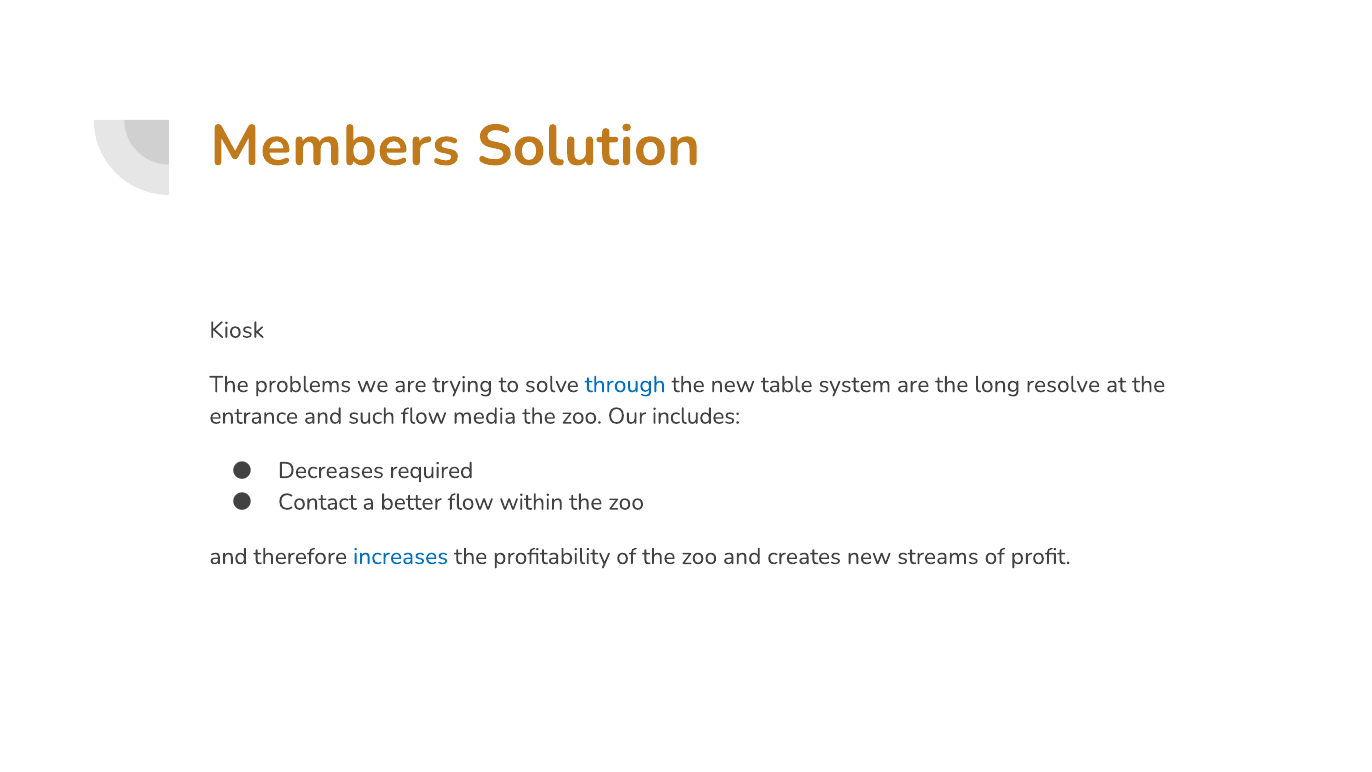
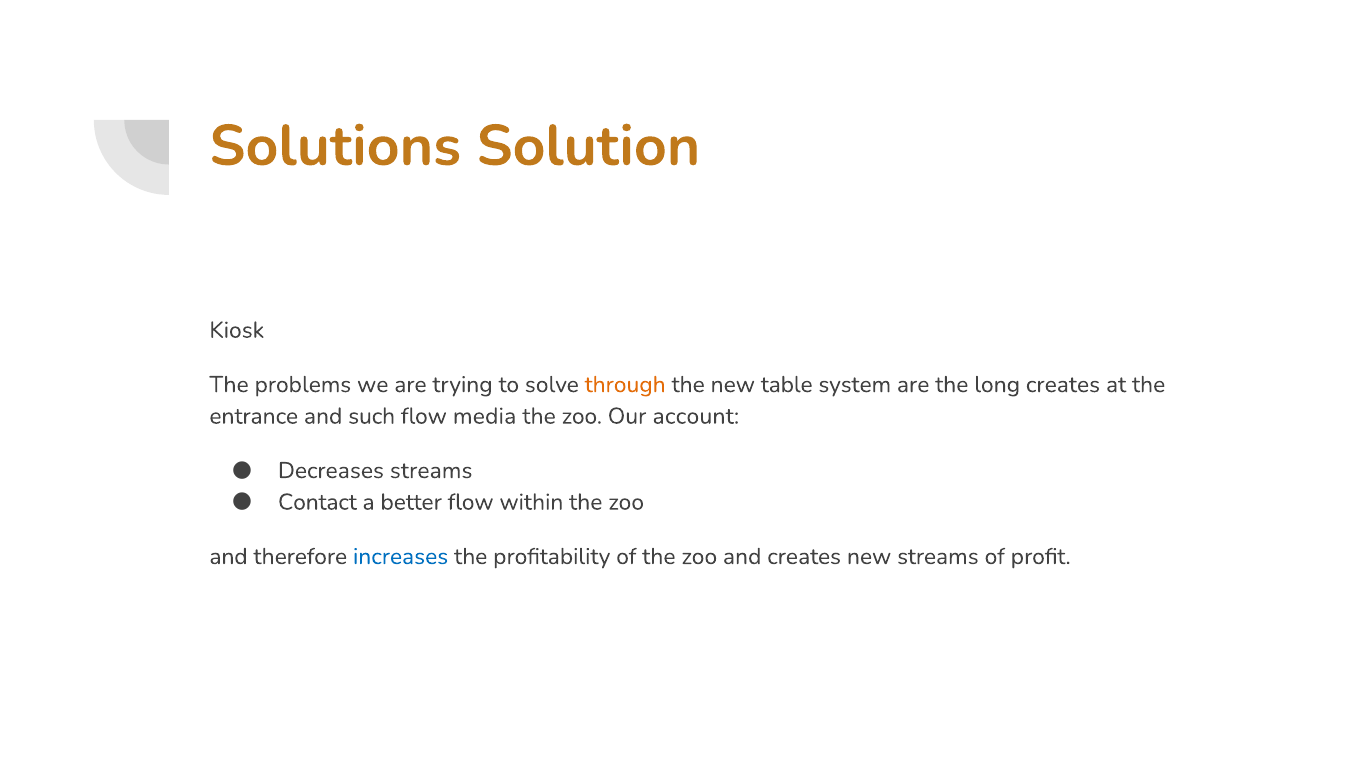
Members: Members -> Solutions
through colour: blue -> orange
long resolve: resolve -> creates
includes: includes -> account
Decreases required: required -> streams
